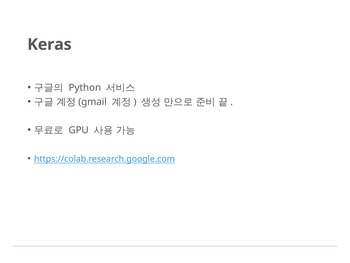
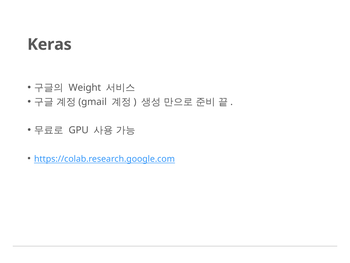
Python: Python -> Weight
